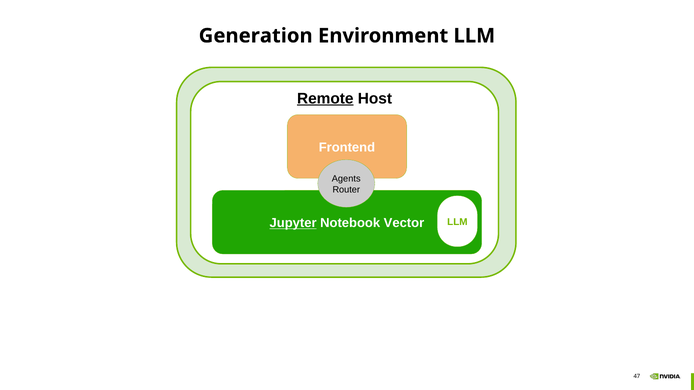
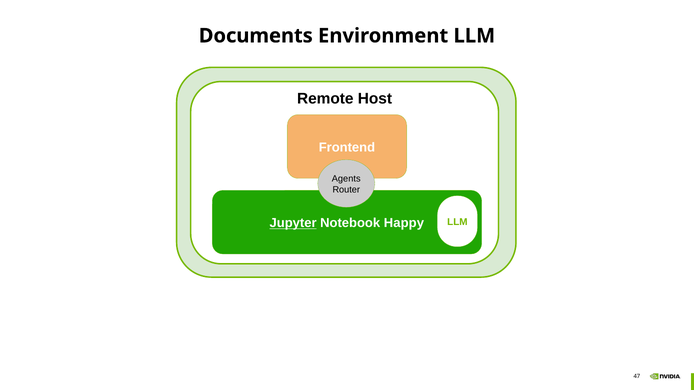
Generation: Generation -> Documents
Remote underline: present -> none
Vector: Vector -> Happy
